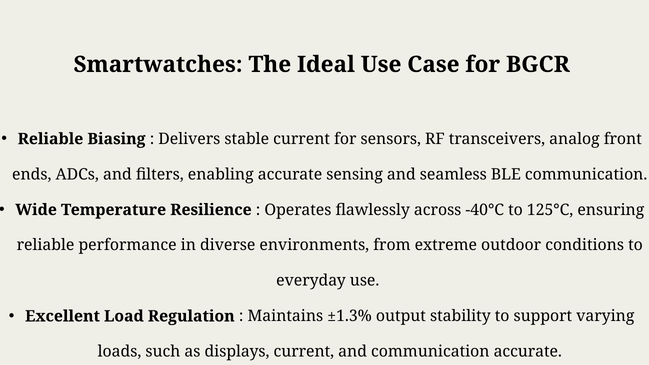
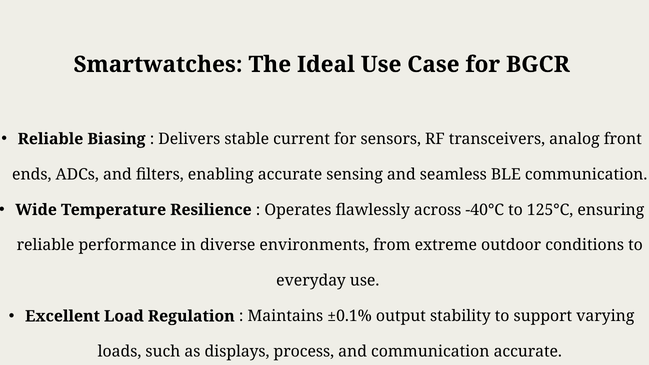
±1.3%: ±1.3% -> ±0.1%
displays current: current -> process
